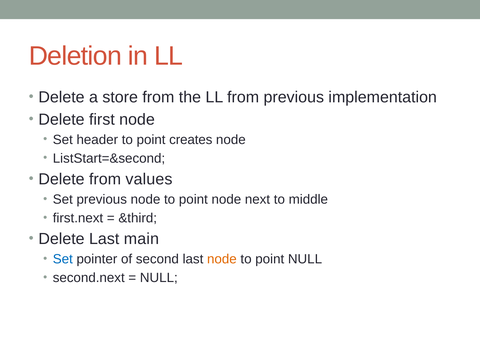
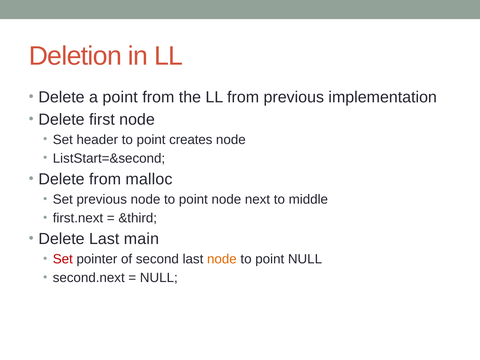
a store: store -> point
values: values -> malloc
Set at (63, 259) colour: blue -> red
